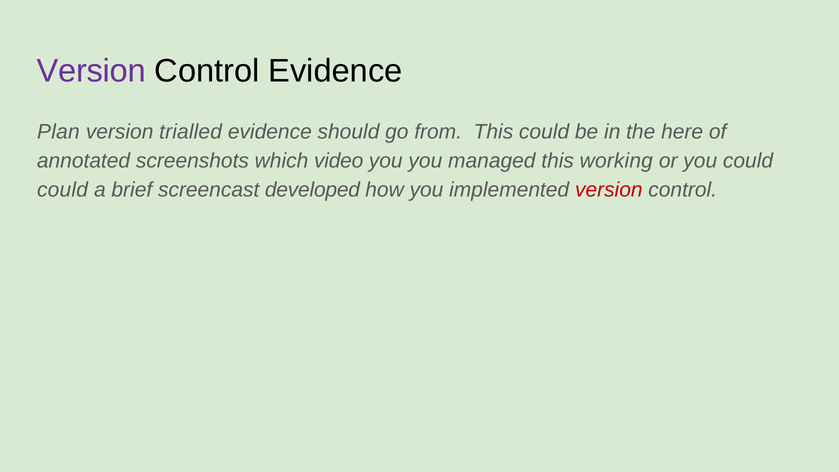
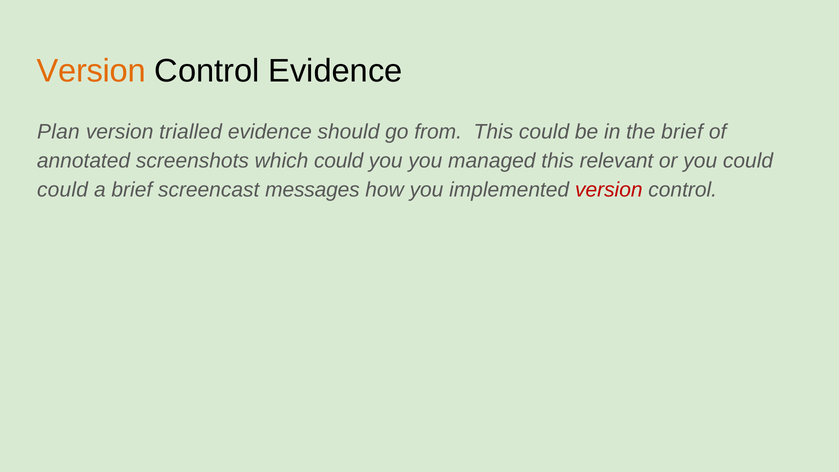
Version at (91, 71) colour: purple -> orange
the here: here -> brief
which video: video -> could
working: working -> relevant
developed: developed -> messages
